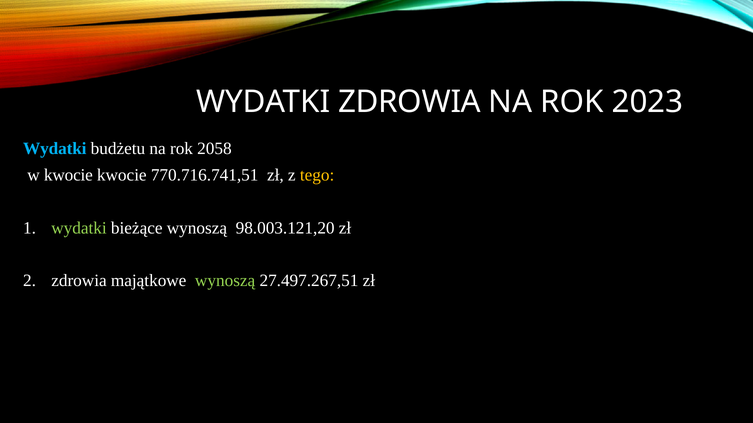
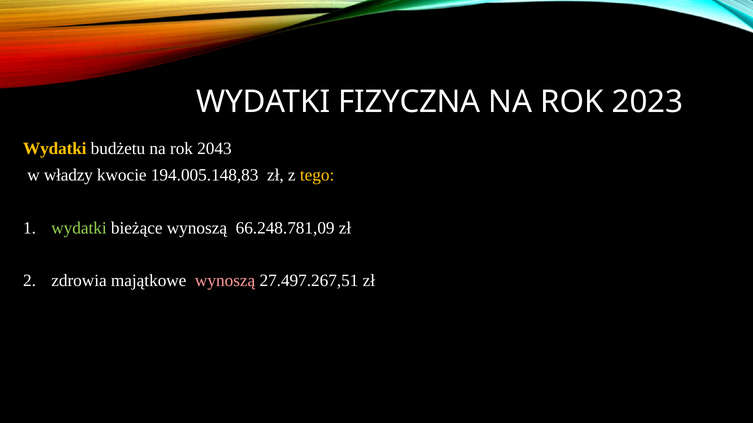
WYDATKI ZDROWIA: ZDROWIA -> FIZYCZNA
Wydatki at (55, 149) colour: light blue -> yellow
2058: 2058 -> 2043
w kwocie: kwocie -> władzy
770.716.741,51: 770.716.741,51 -> 194.005.148,83
98.003.121,20: 98.003.121,20 -> 66.248.781,09
wynoszą at (225, 281) colour: light green -> pink
